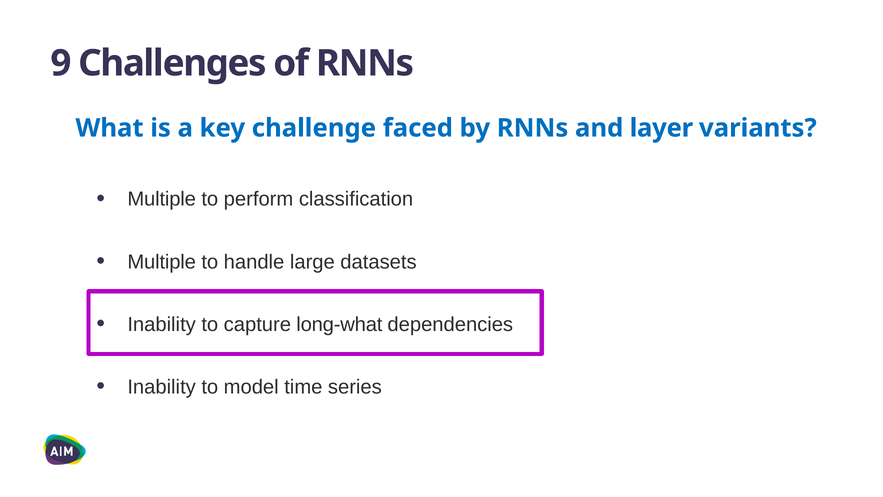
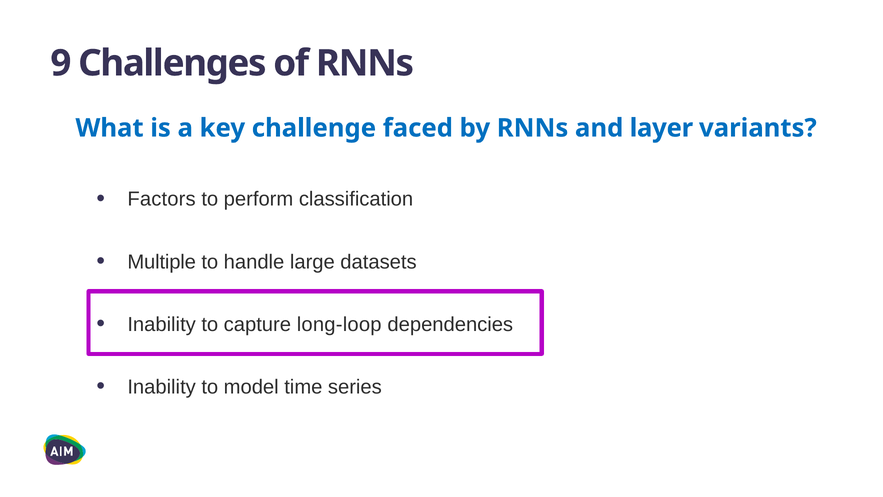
Multiple at (162, 199): Multiple -> Factors
long-what: long-what -> long-loop
